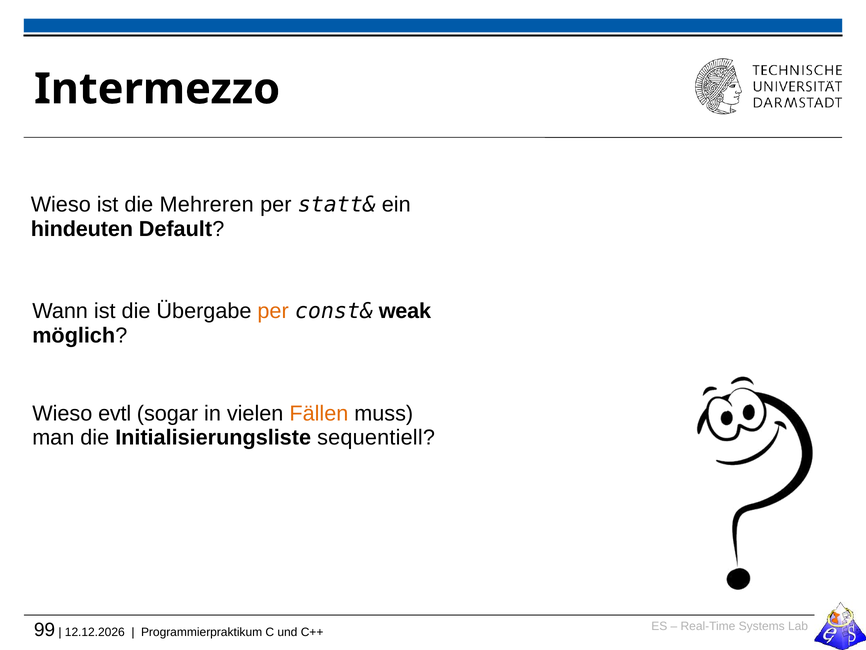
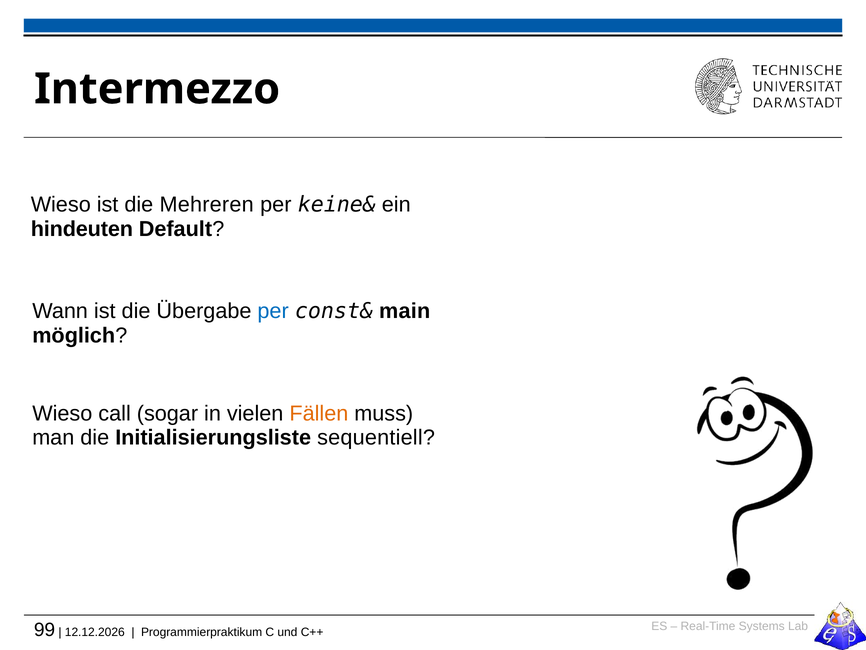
statt&: statt& -> keine&
per at (273, 311) colour: orange -> blue
weak: weak -> main
evtl: evtl -> call
